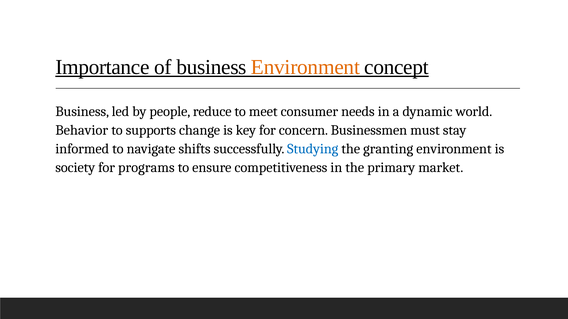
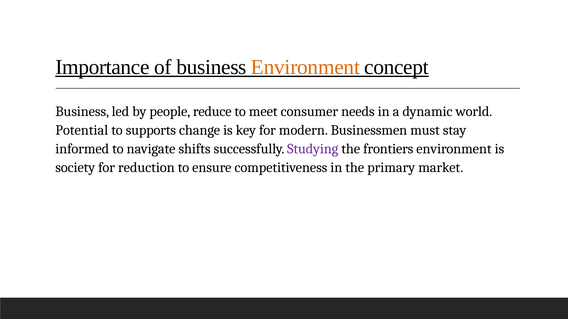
Behavior: Behavior -> Potential
concern: concern -> modern
Studying colour: blue -> purple
granting: granting -> frontiers
programs: programs -> reduction
